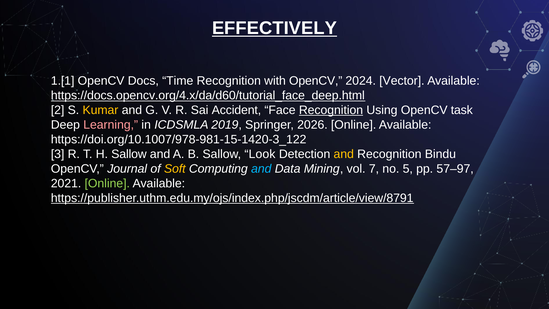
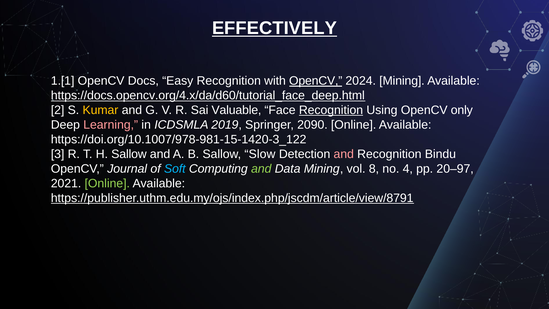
Time: Time -> Easy
OpenCV at (316, 81) underline: none -> present
2024 Vector: Vector -> Mining
Accident: Accident -> Valuable
task: task -> only
2026: 2026 -> 2090
Look: Look -> Slow
and at (344, 154) colour: yellow -> pink
Soft colour: yellow -> light blue
and at (261, 169) colour: light blue -> light green
7: 7 -> 8
5: 5 -> 4
57–97: 57–97 -> 20–97
